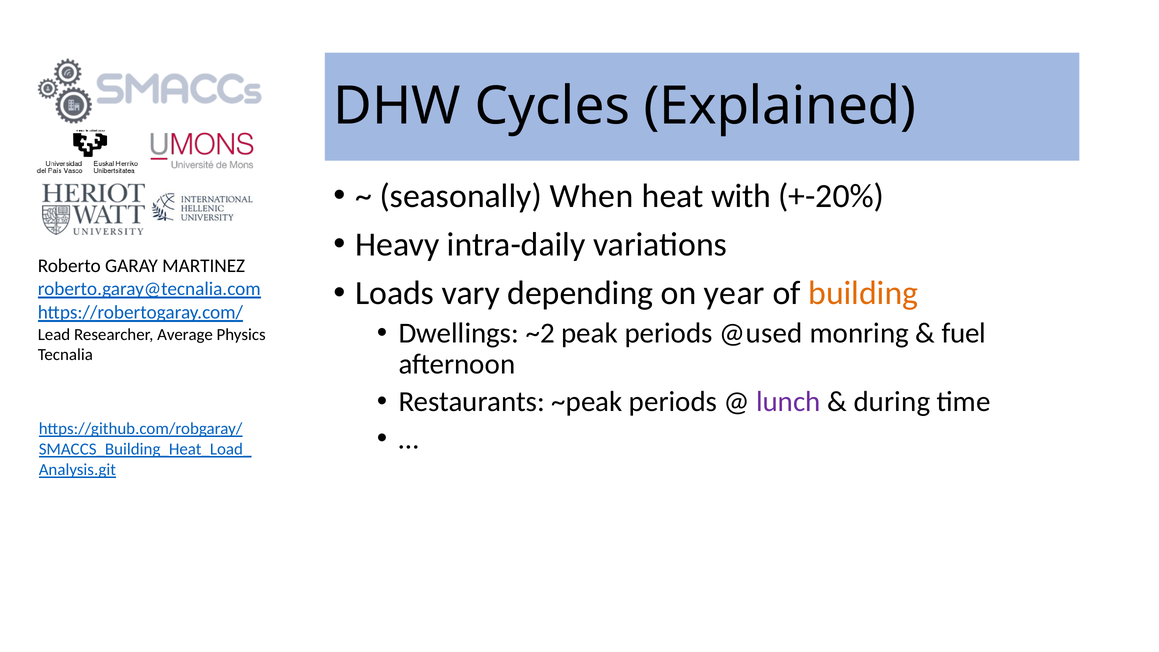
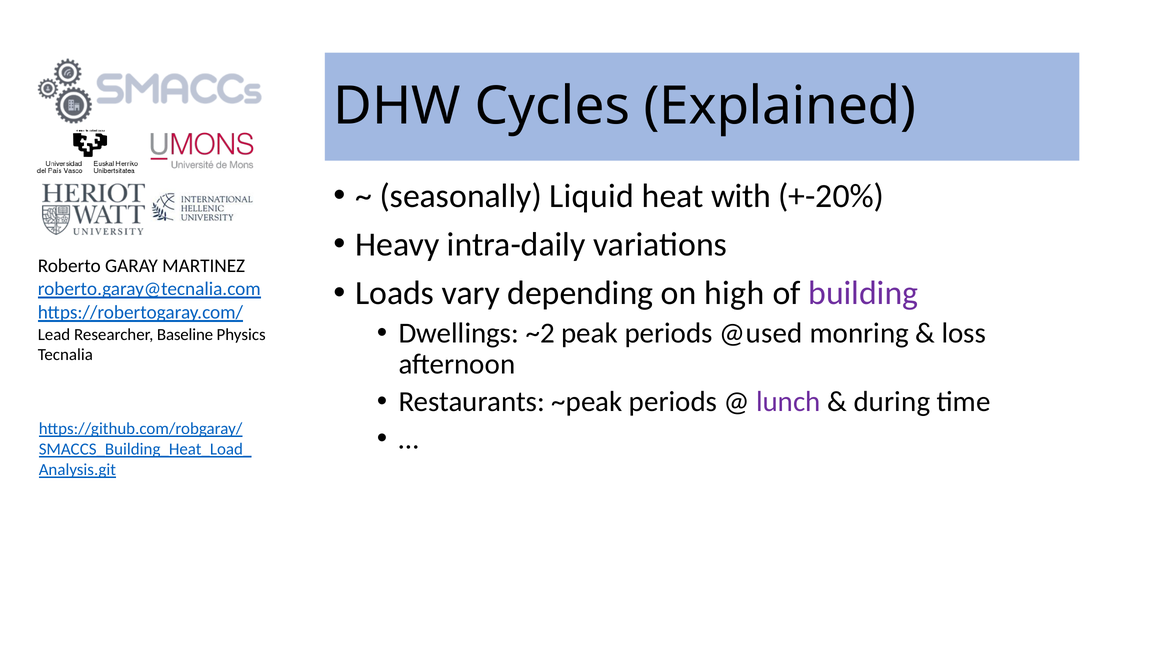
When: When -> Liquid
year: year -> high
building colour: orange -> purple
fuel: fuel -> loss
Average: Average -> Baseline
